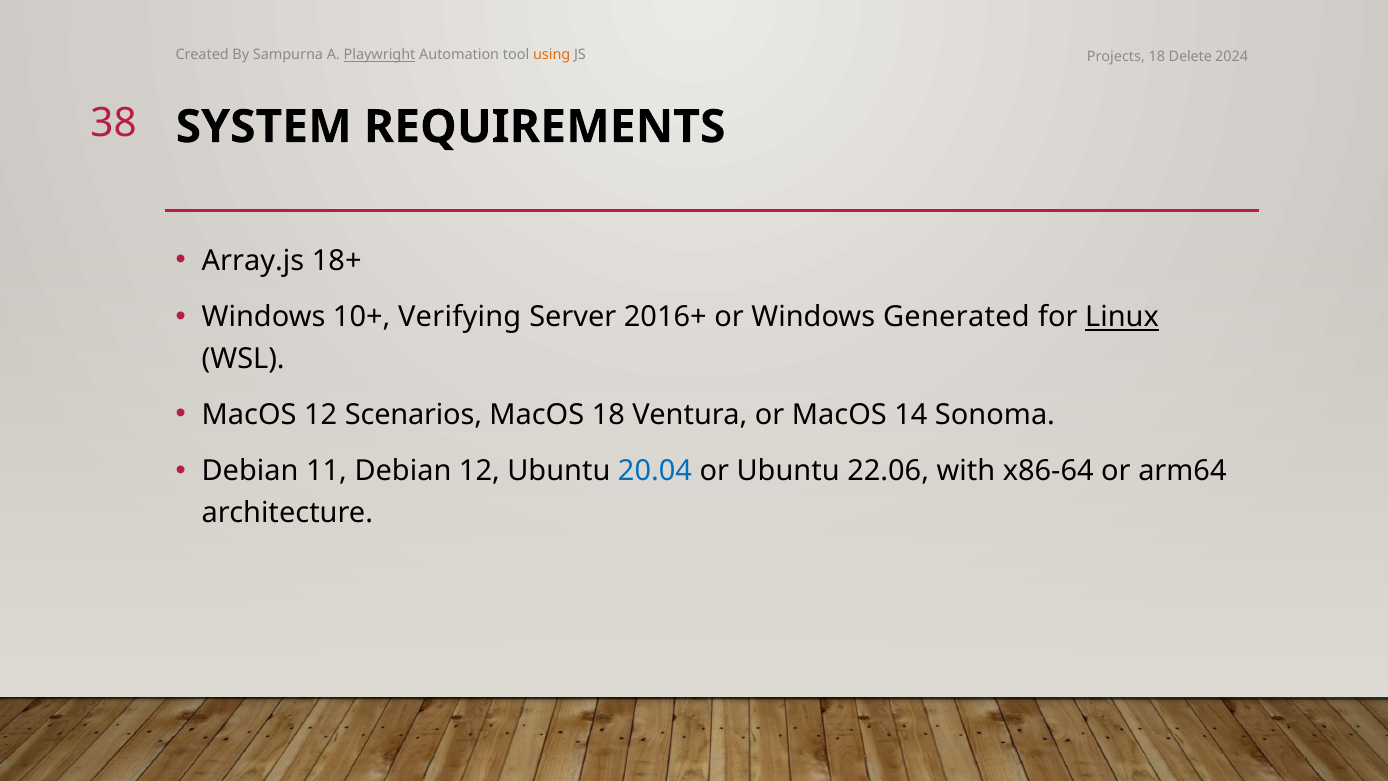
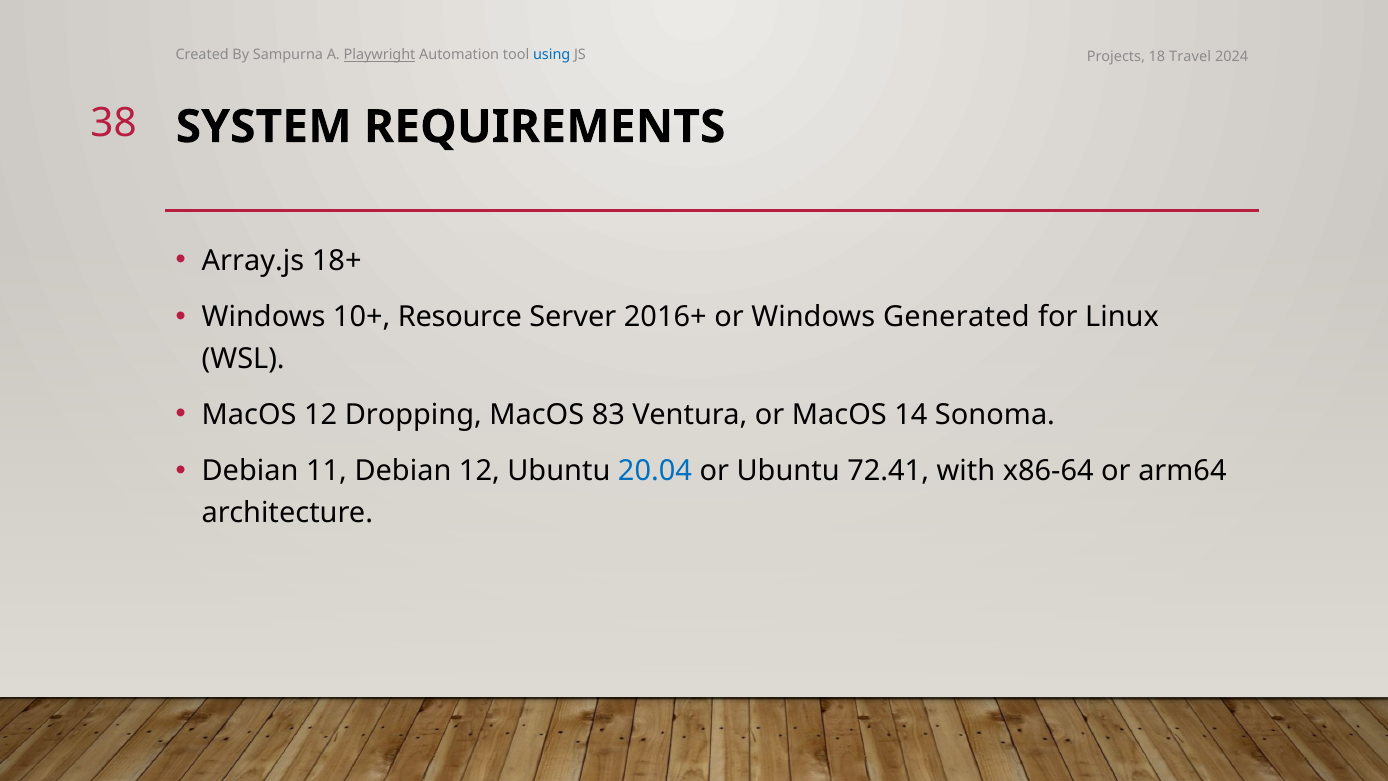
using colour: orange -> blue
Delete: Delete -> Travel
Verifying: Verifying -> Resource
Linux underline: present -> none
Scenarios: Scenarios -> Dropping
MacOS 18: 18 -> 83
22.06: 22.06 -> 72.41
